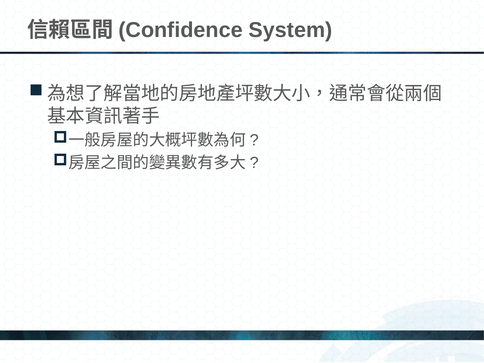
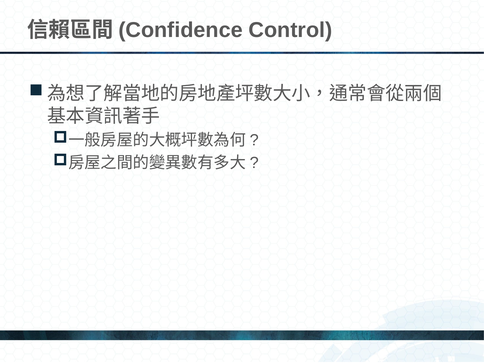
System: System -> Control
